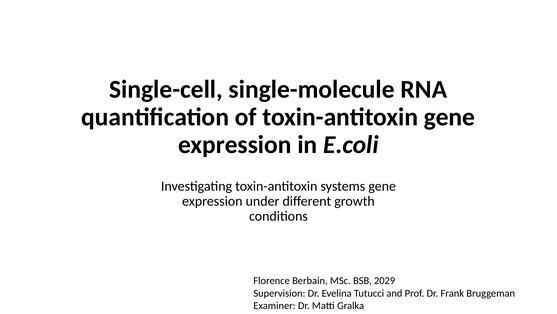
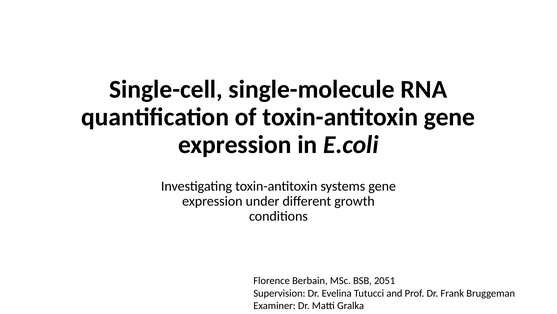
2029: 2029 -> 2051
